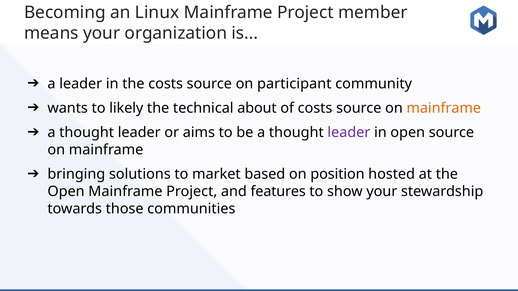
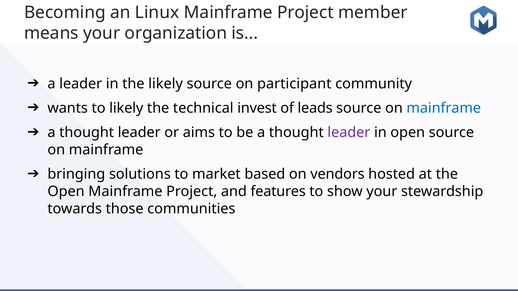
the costs: costs -> likely
about: about -> invest
of costs: costs -> leads
mainframe at (444, 108) colour: orange -> blue
position: position -> vendors
